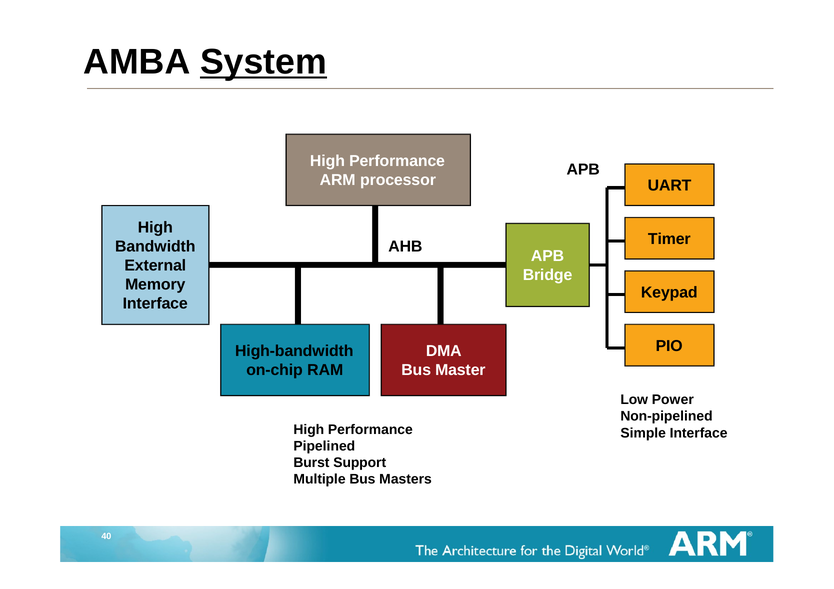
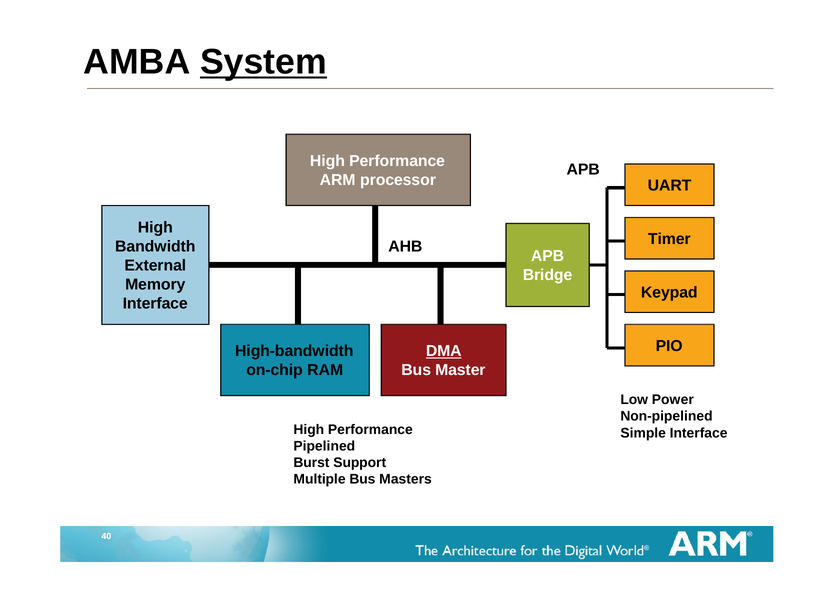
DMA underline: none -> present
